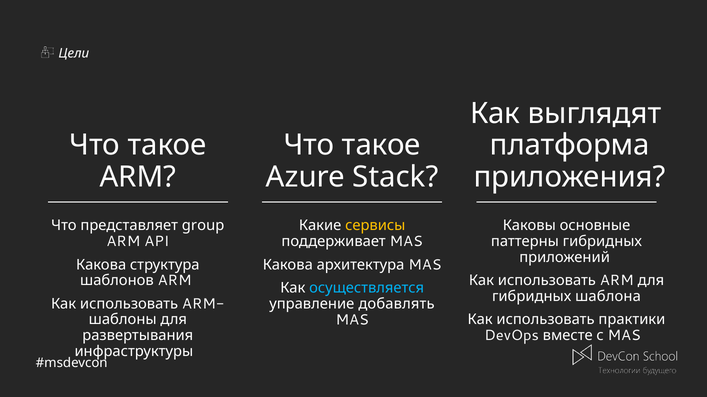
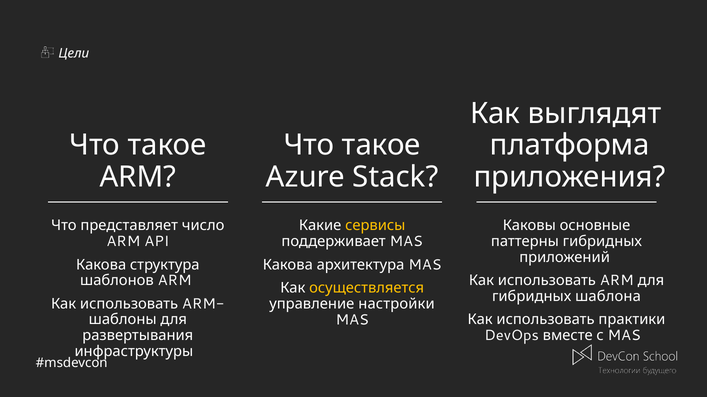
group: group -> число
осуществляется colour: light blue -> yellow
добавлять: добавлять -> настройки
